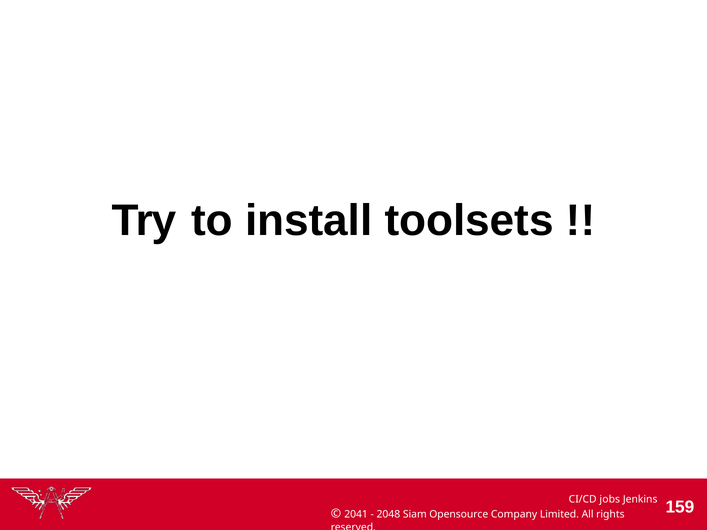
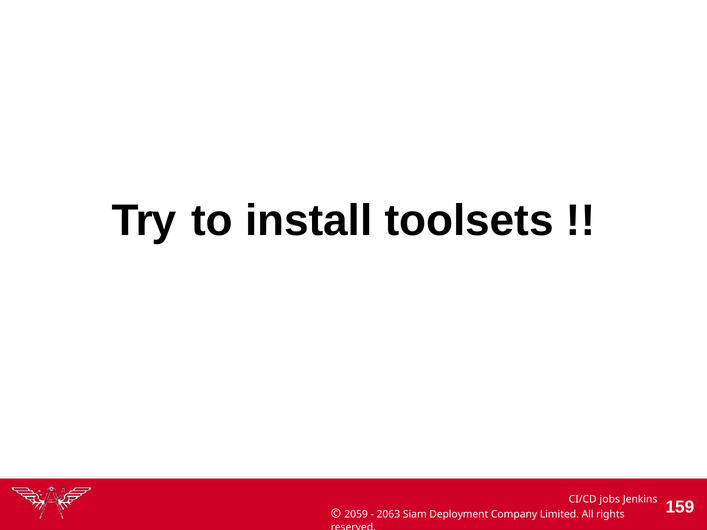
2041: 2041 -> 2059
2048: 2048 -> 2063
Opensource: Opensource -> Deployment
